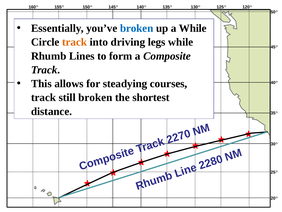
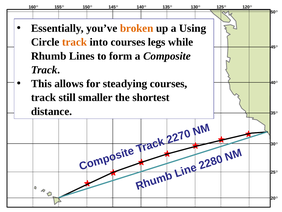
broken at (137, 28) colour: blue -> orange
a While: While -> Using
into driving: driving -> courses
still broken: broken -> smaller
